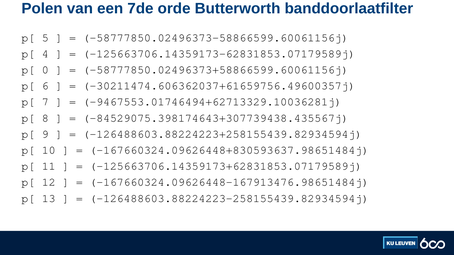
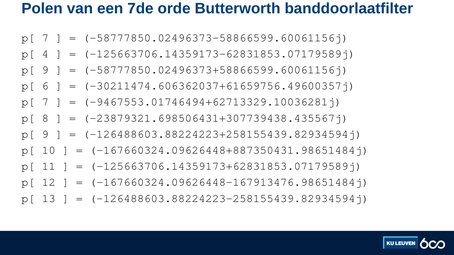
5 at (45, 38): 5 -> 7
0 at (45, 70): 0 -> 9
-84529075.398174643+307739438.435567j: -84529075.398174643+307739438.435567j -> -23879321.698506431+307739438.435567j
-167660324.09626448+830593637.98651484j: -167660324.09626448+830593637.98651484j -> -167660324.09626448+887350431.98651484j
